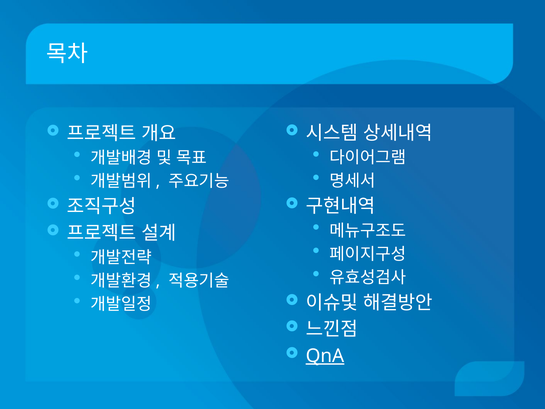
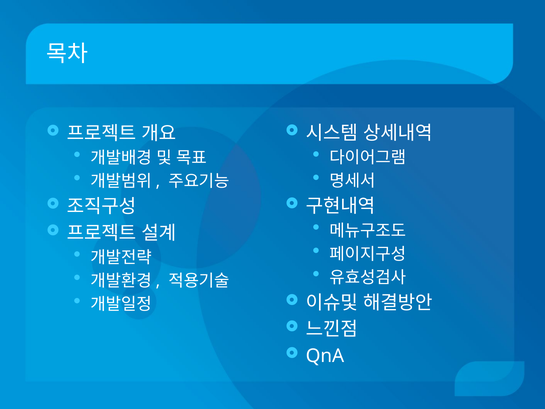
QnA underline: present -> none
